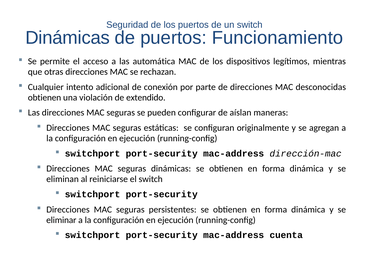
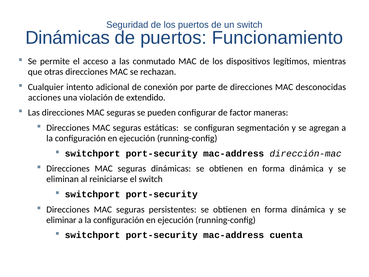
automática: automática -> conmutado
obtienen at (45, 97): obtienen -> acciones
aíslan: aíslan -> factor
originalmente: originalmente -> segmentación
